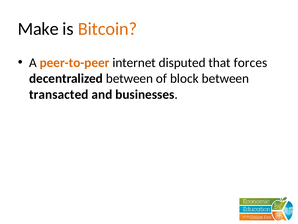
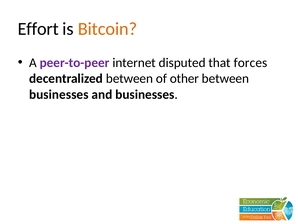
Make: Make -> Effort
peer-to-peer colour: orange -> purple
block: block -> other
transacted at (59, 94): transacted -> businesses
